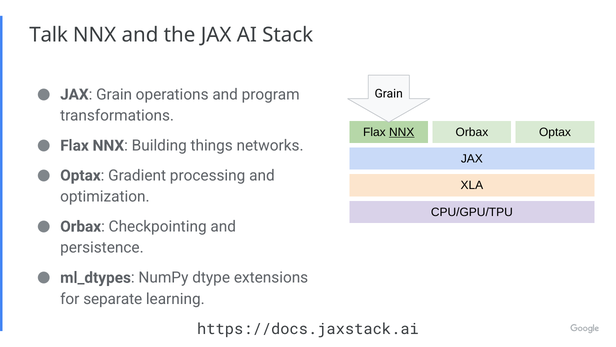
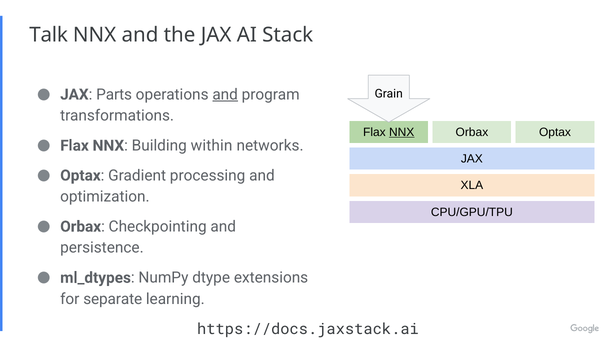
JAX Grain: Grain -> Parts
and at (225, 94) underline: none -> present
things: things -> within
